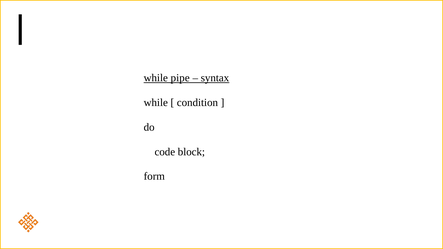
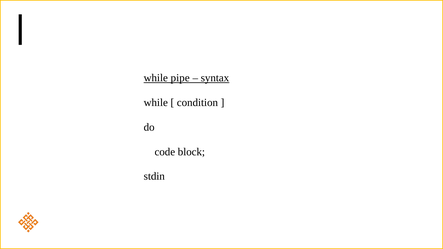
form: form -> stdin
